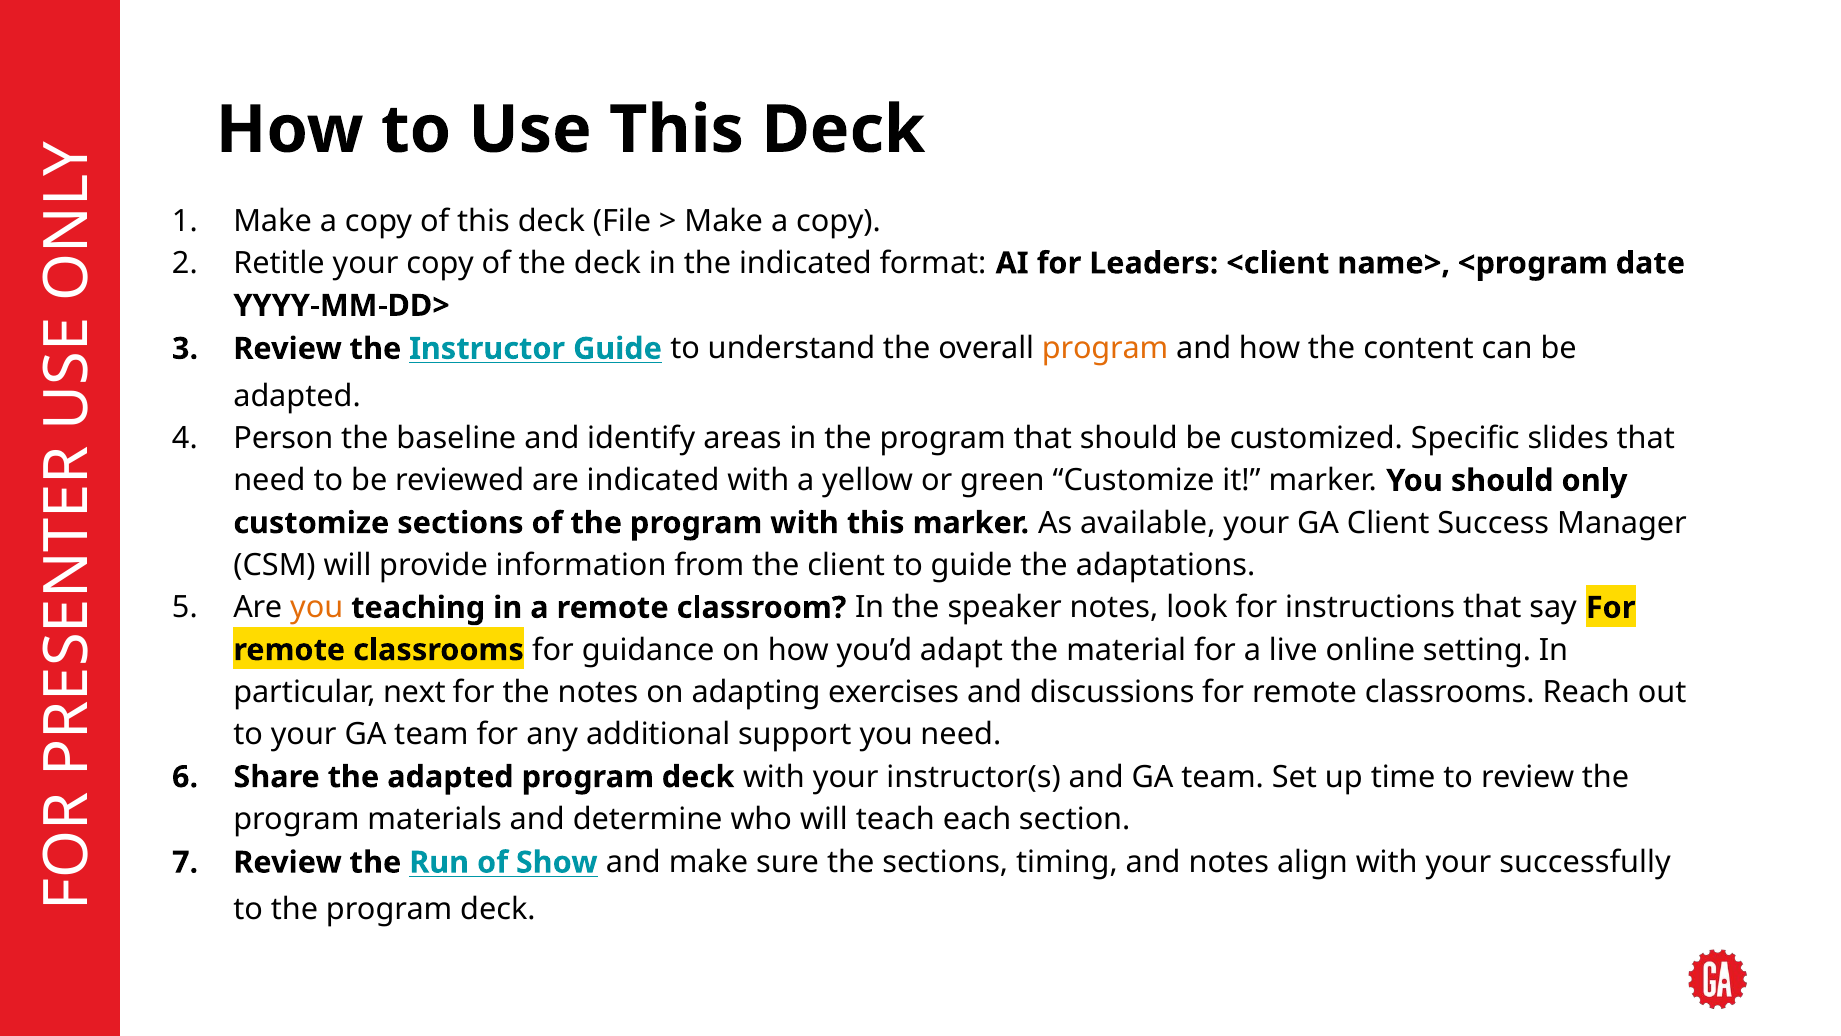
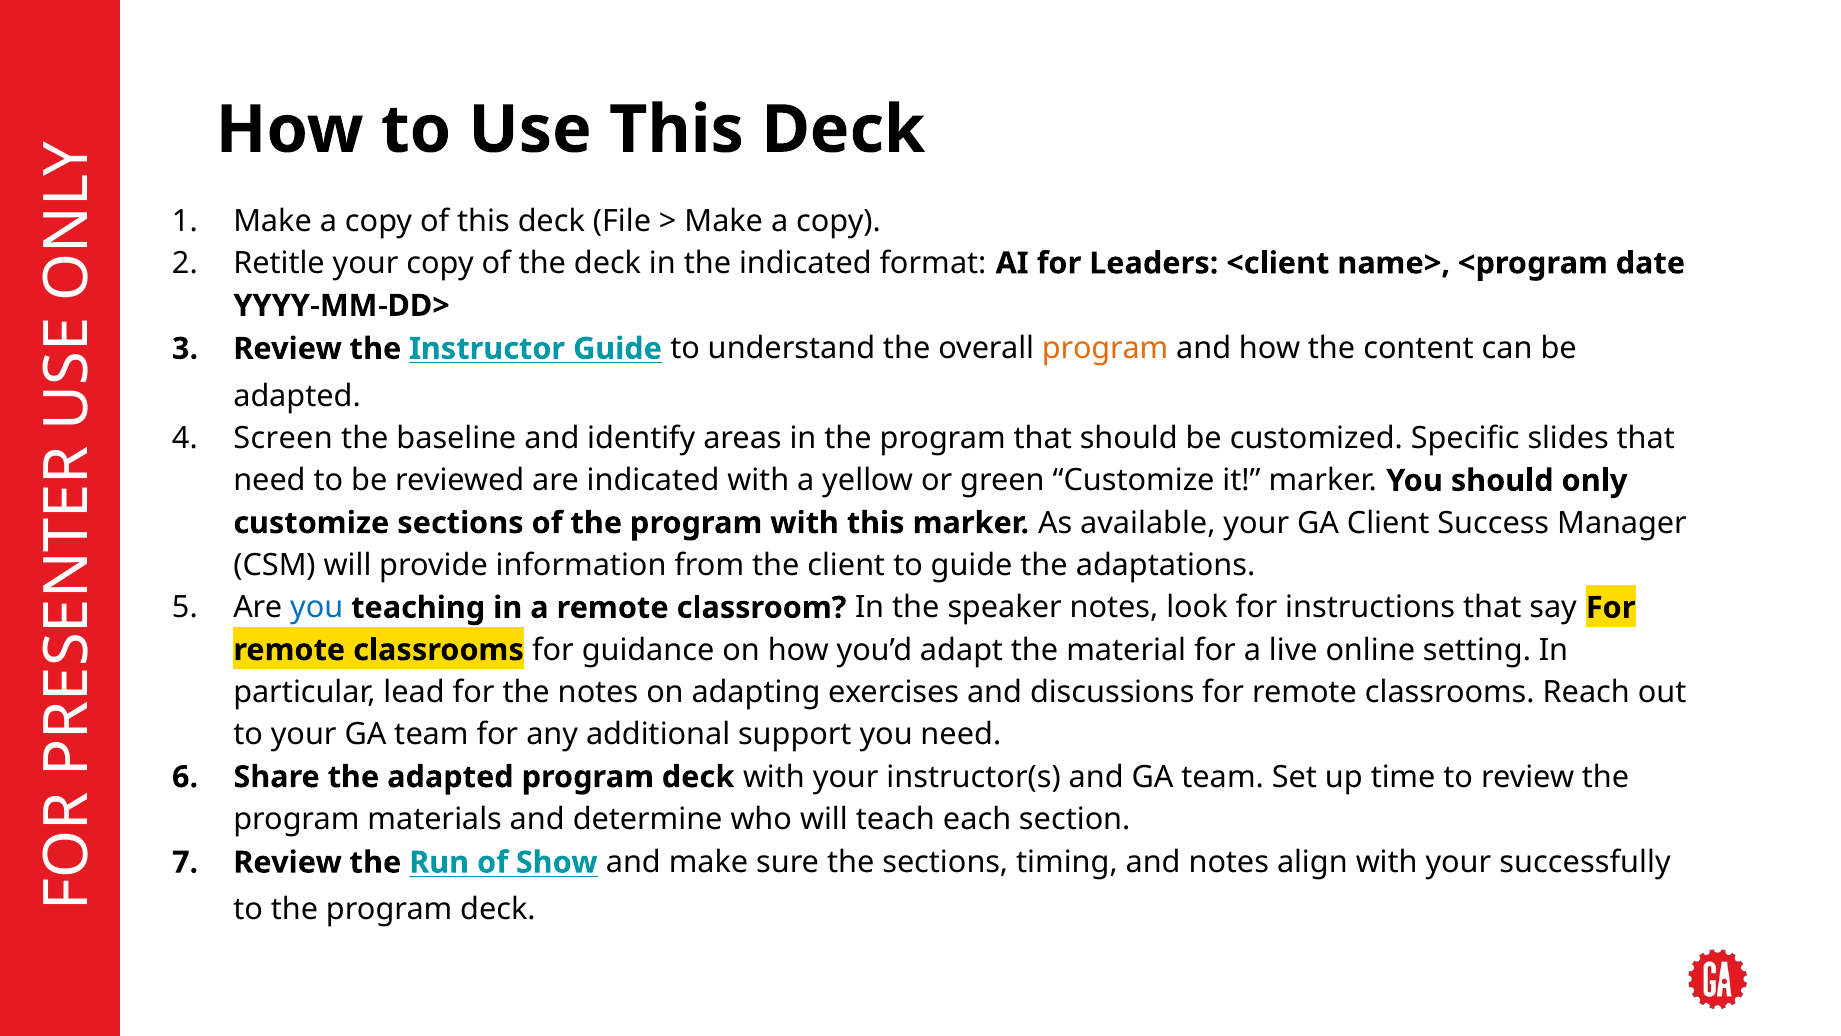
Person: Person -> Screen
you at (317, 607) colour: orange -> blue
next: next -> lead
